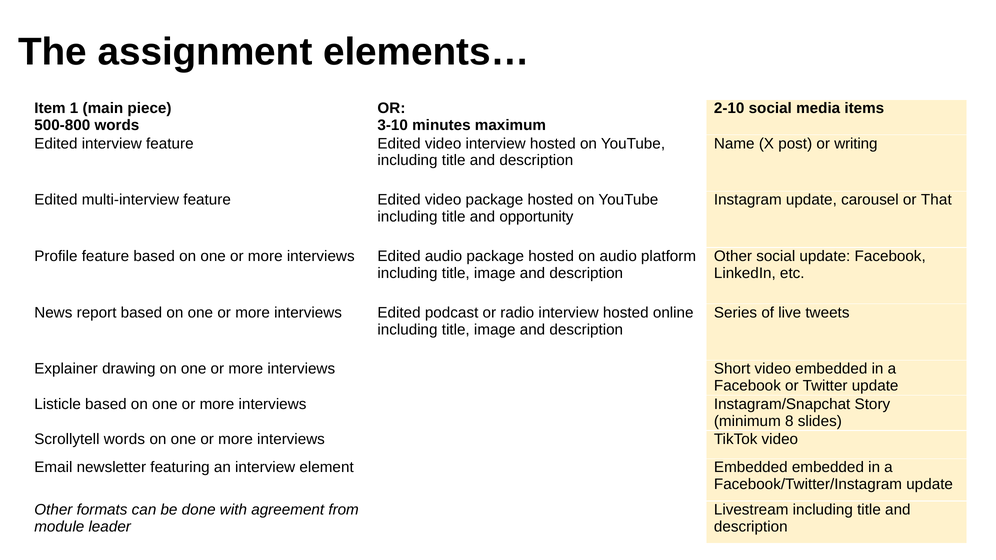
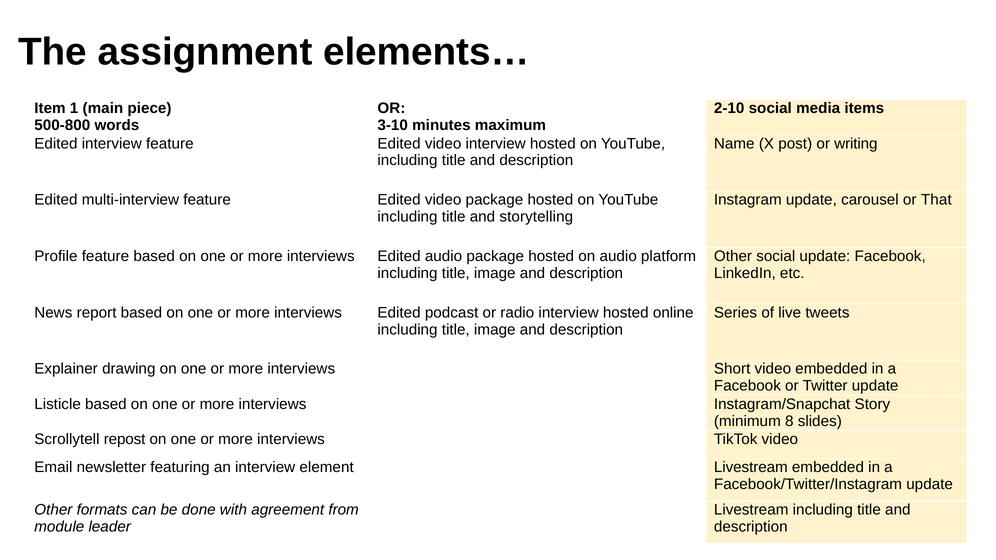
opportunity: opportunity -> storytelling
Scrollytell words: words -> repost
element Embedded: Embedded -> Livestream
